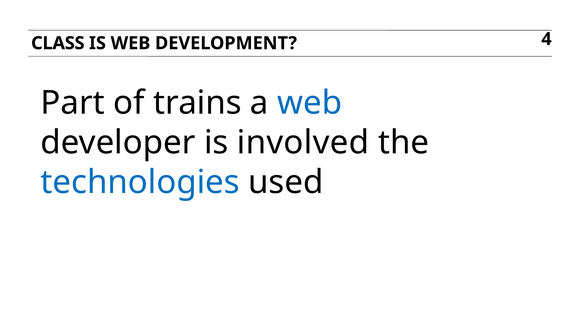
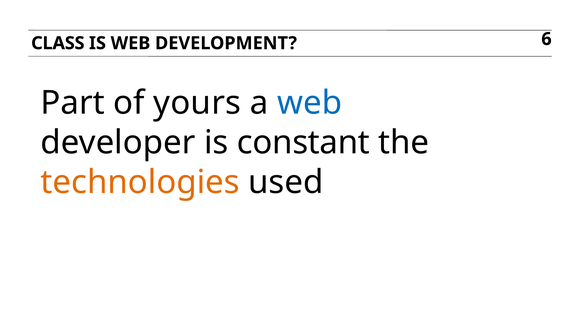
4: 4 -> 6
trains: trains -> yours
involved: involved -> constant
technologies colour: blue -> orange
